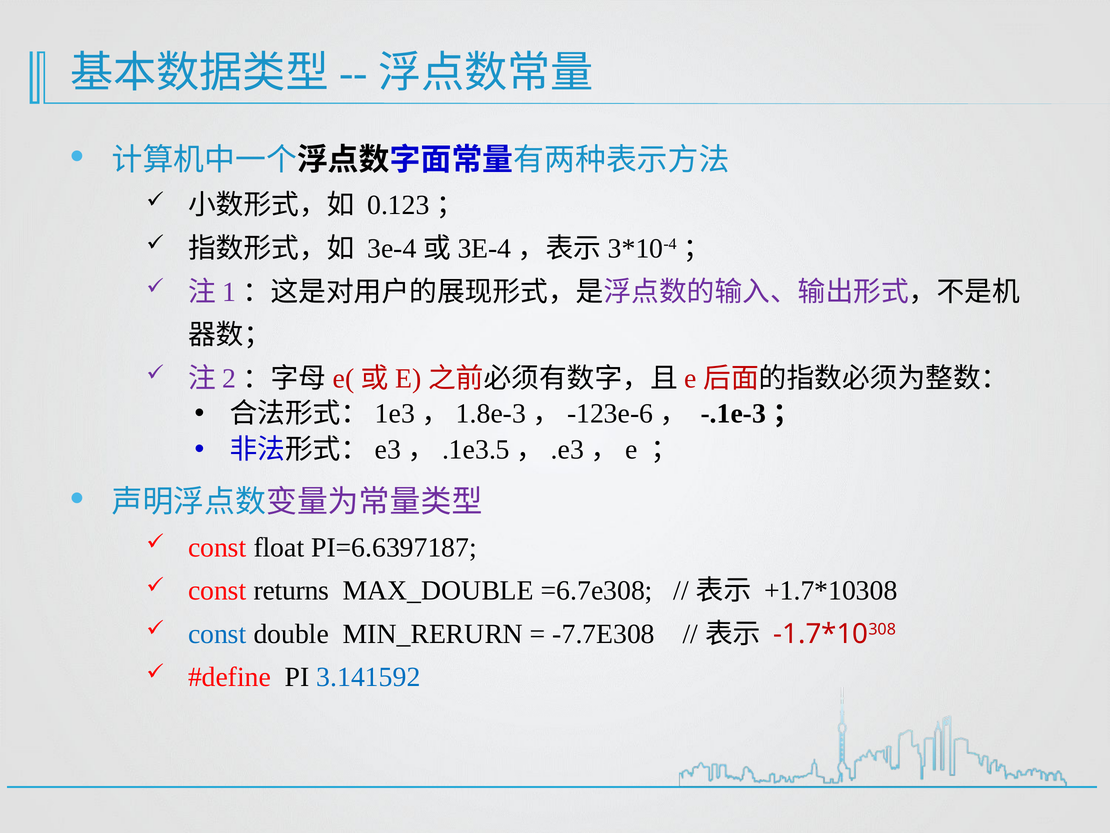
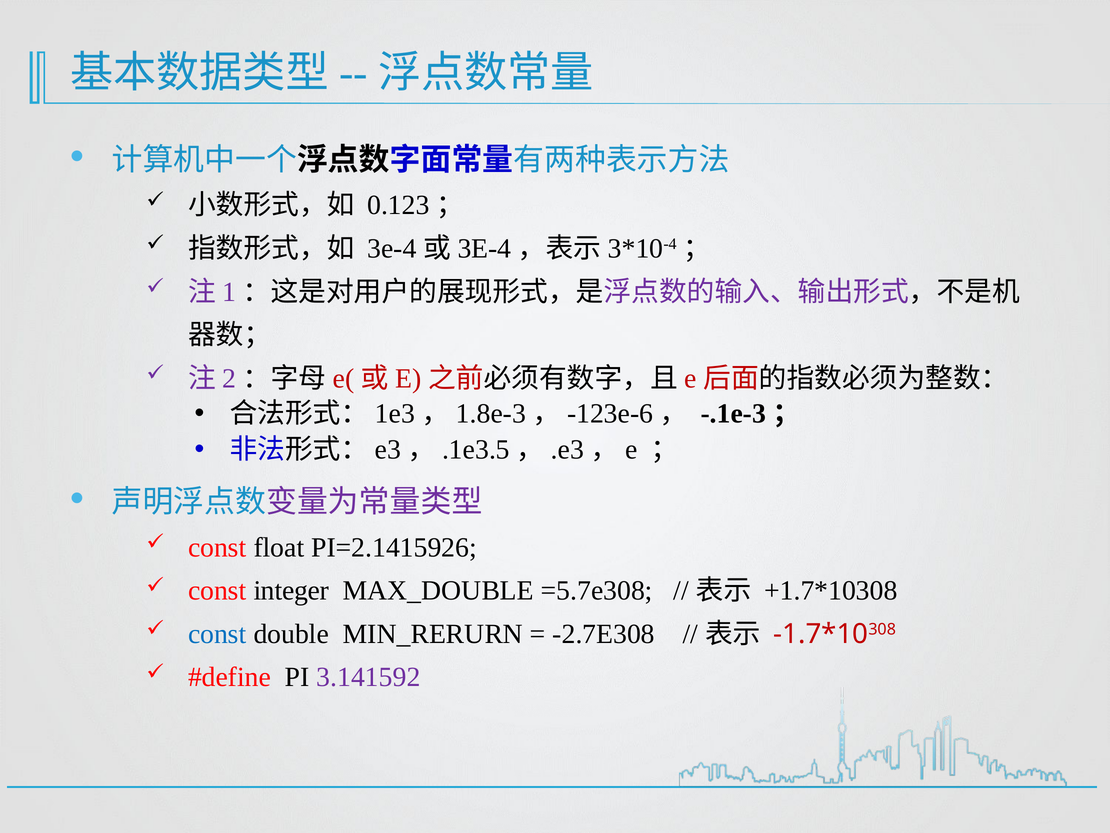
PI=6.6397187: PI=6.6397187 -> PI=2.1415926
returns: returns -> integer
=6.7e308: =6.7e308 -> =5.7e308
-7.7E308: -7.7E308 -> -2.7E308
3.141592 colour: blue -> purple
